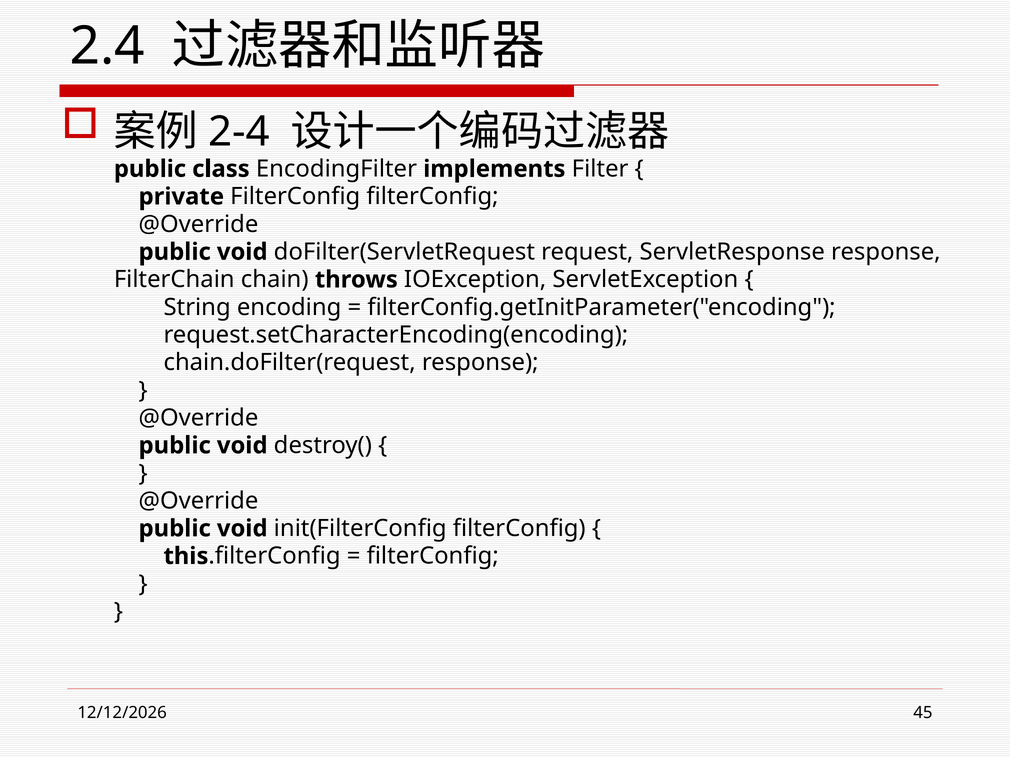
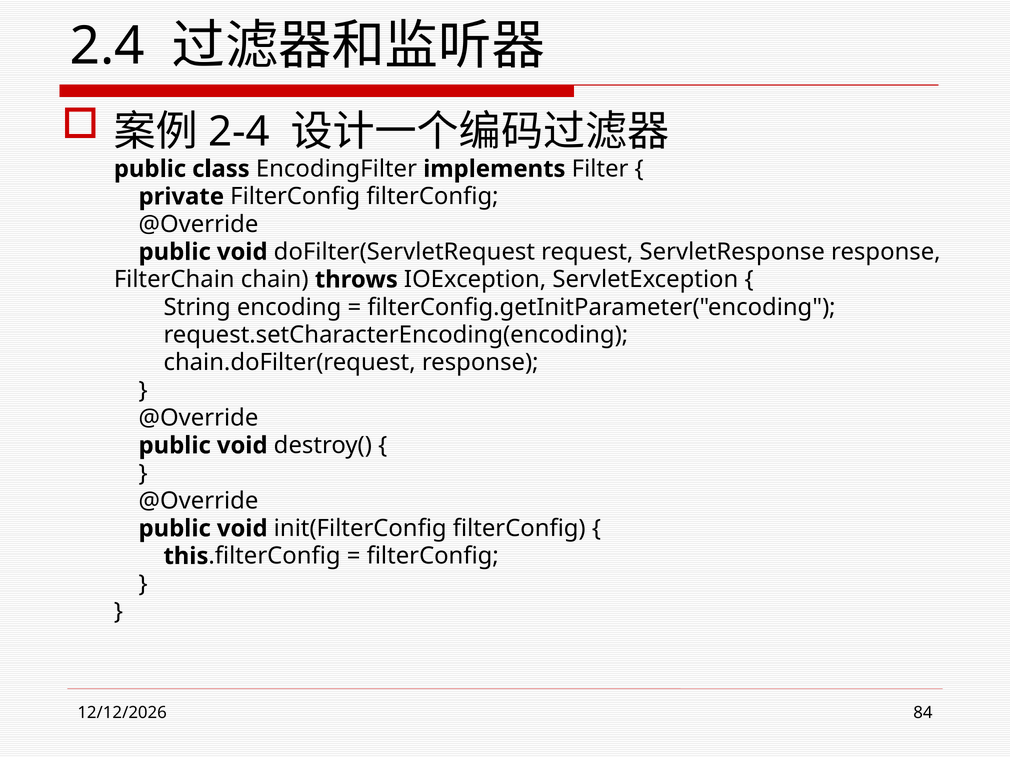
45: 45 -> 84
